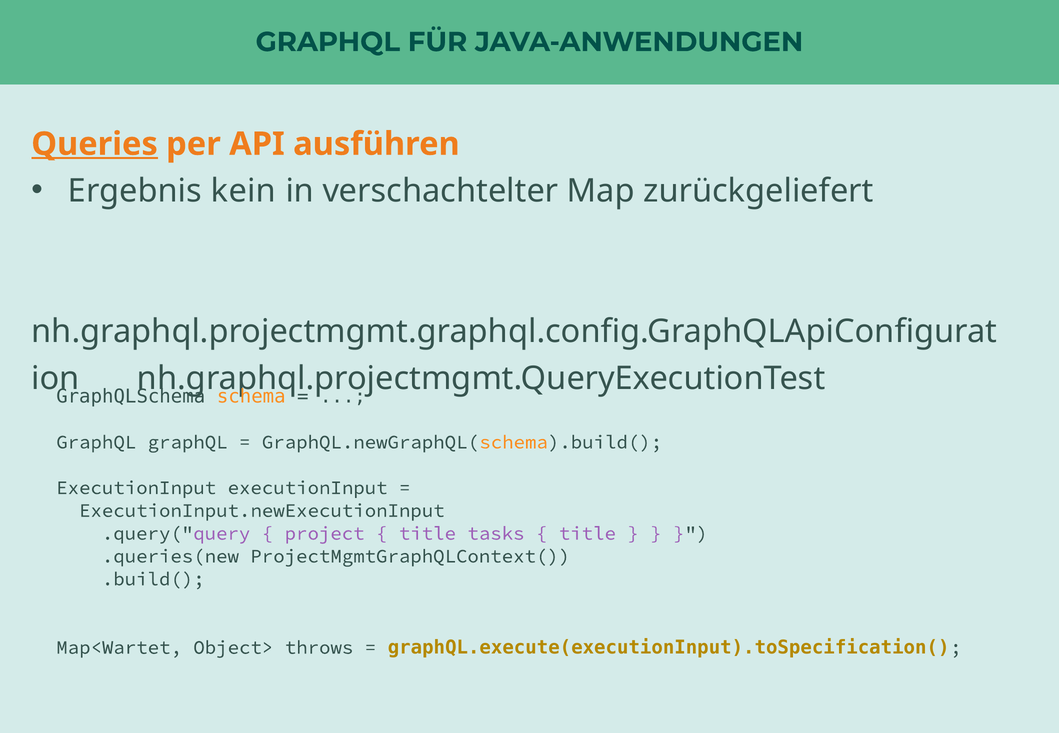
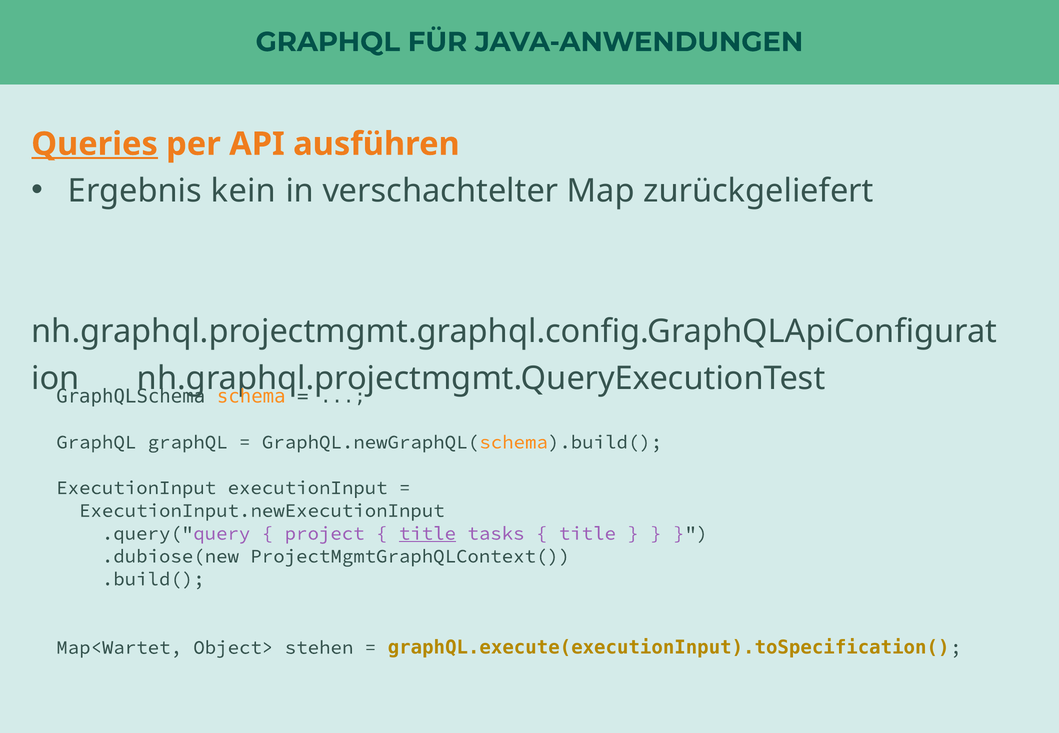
title at (427, 533) underline: none -> present
.queries(new: .queries(new -> .dubiose(new
throws: throws -> stehen
